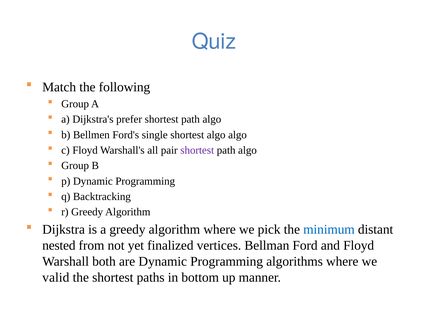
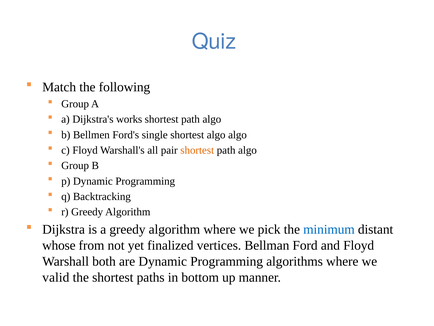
prefer: prefer -> works
shortest at (197, 150) colour: purple -> orange
nested: nested -> whose
